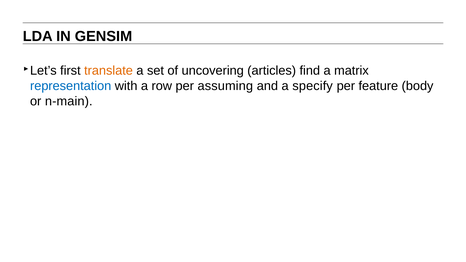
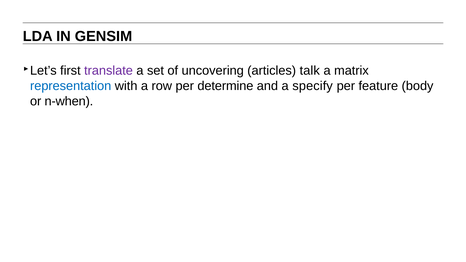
translate colour: orange -> purple
find: find -> talk
assuming: assuming -> determine
n-main: n-main -> n-when
